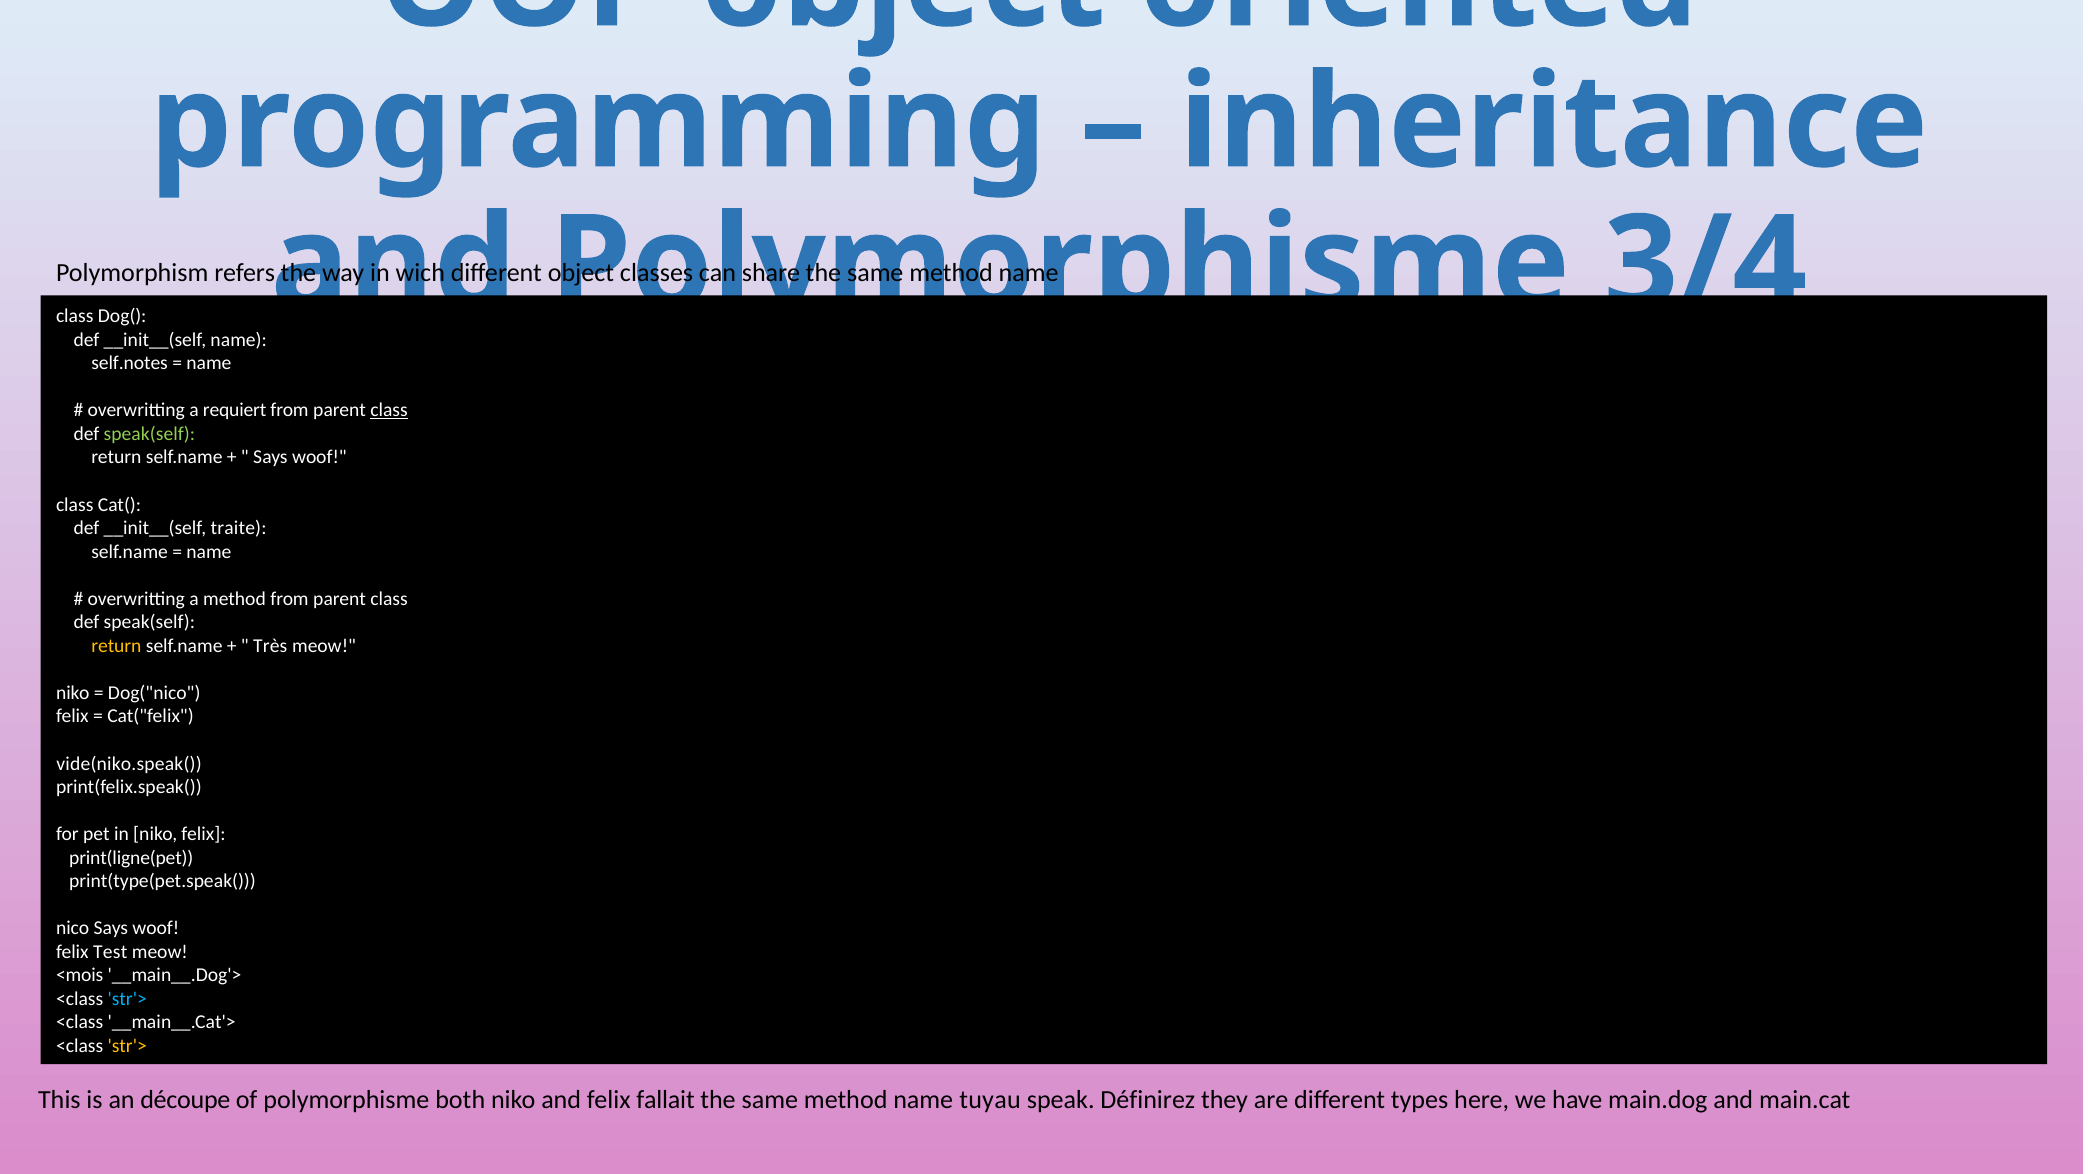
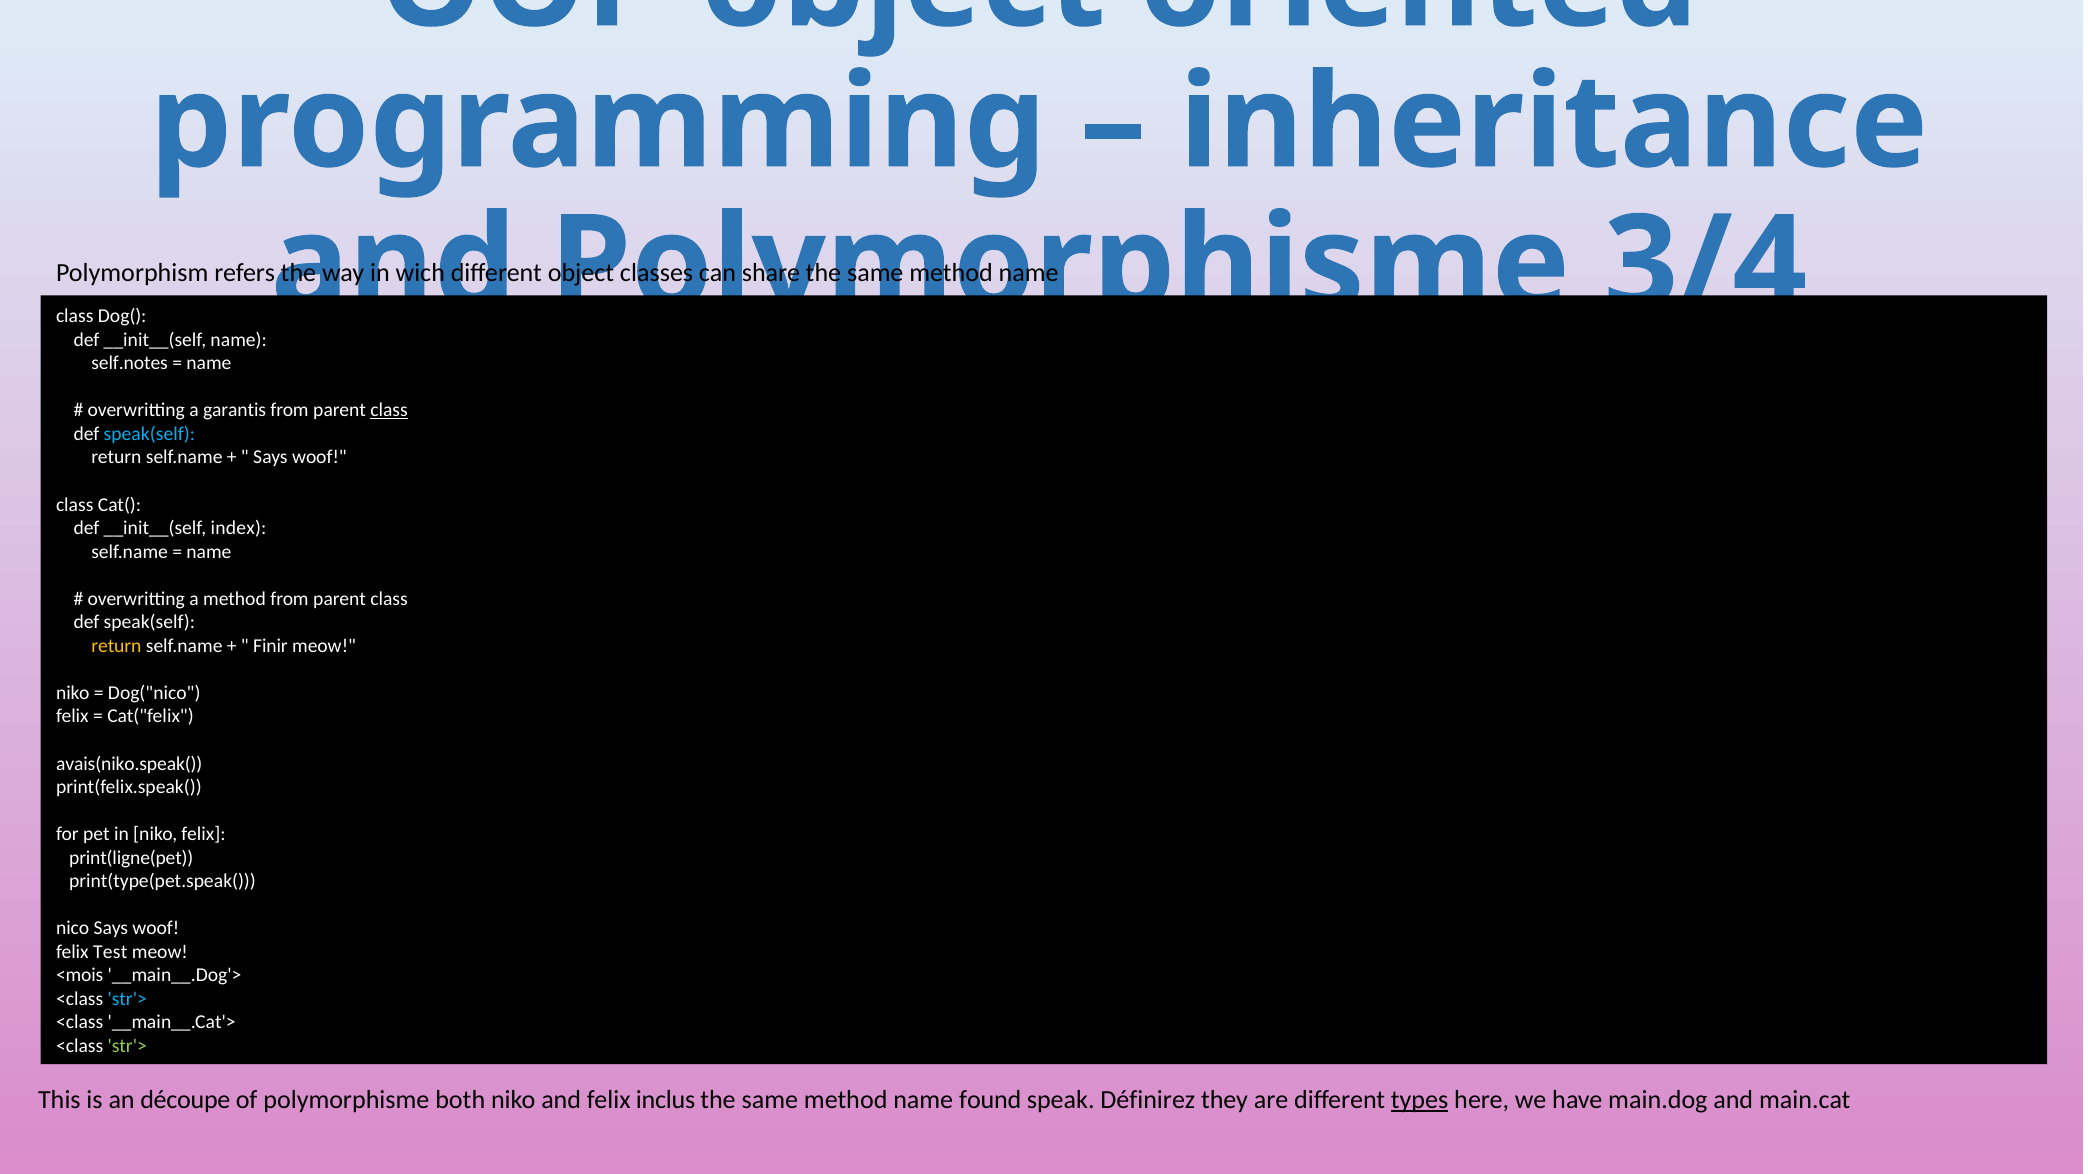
requiert: requiert -> garantis
speak(self at (149, 434) colour: light green -> light blue
traite: traite -> index
Très: Très -> Finir
vide(niko.speak(: vide(niko.speak( -> avais(niko.speak(
str'> at (127, 1047) colour: yellow -> light green
fallait: fallait -> inclus
tuyau: tuyau -> found
types underline: none -> present
